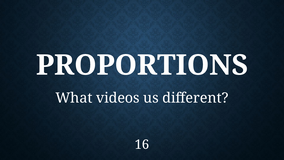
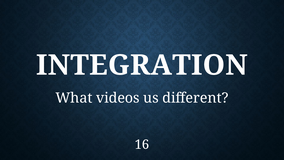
PROPORTIONS: PROPORTIONS -> INTEGRATION
